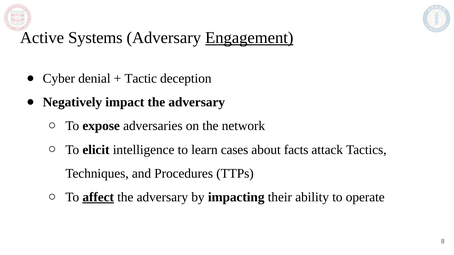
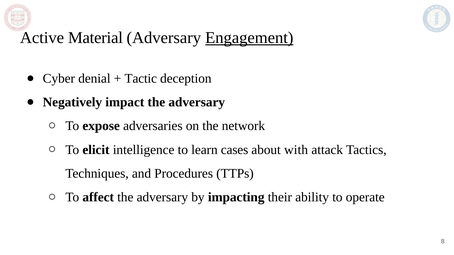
Systems: Systems -> Material
facts: facts -> with
affect underline: present -> none
